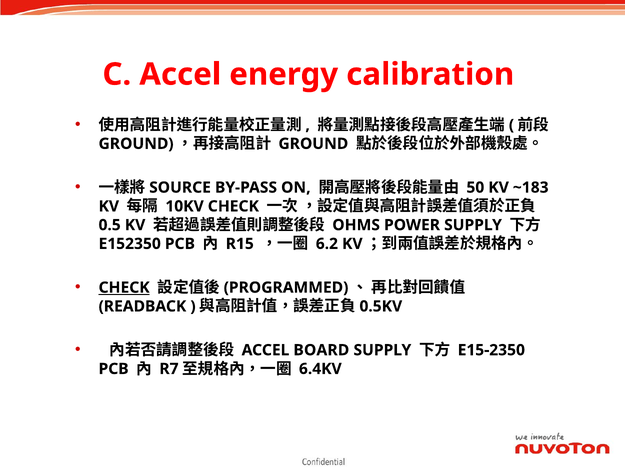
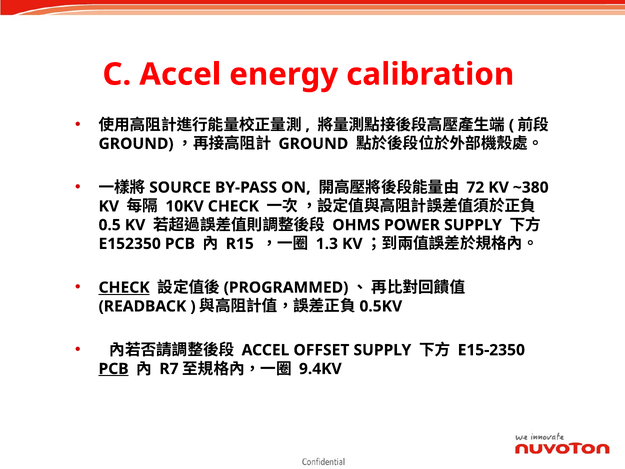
50: 50 -> 72
~183: ~183 -> ~380
6.2: 6.2 -> 1.3
BOARD: BOARD -> OFFSET
PCB at (114, 369) underline: none -> present
6.4KV: 6.4KV -> 9.4KV
